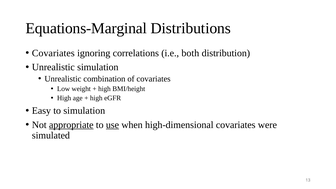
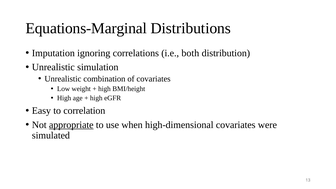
Covariates at (53, 53): Covariates -> Imputation
to simulation: simulation -> correlation
use underline: present -> none
